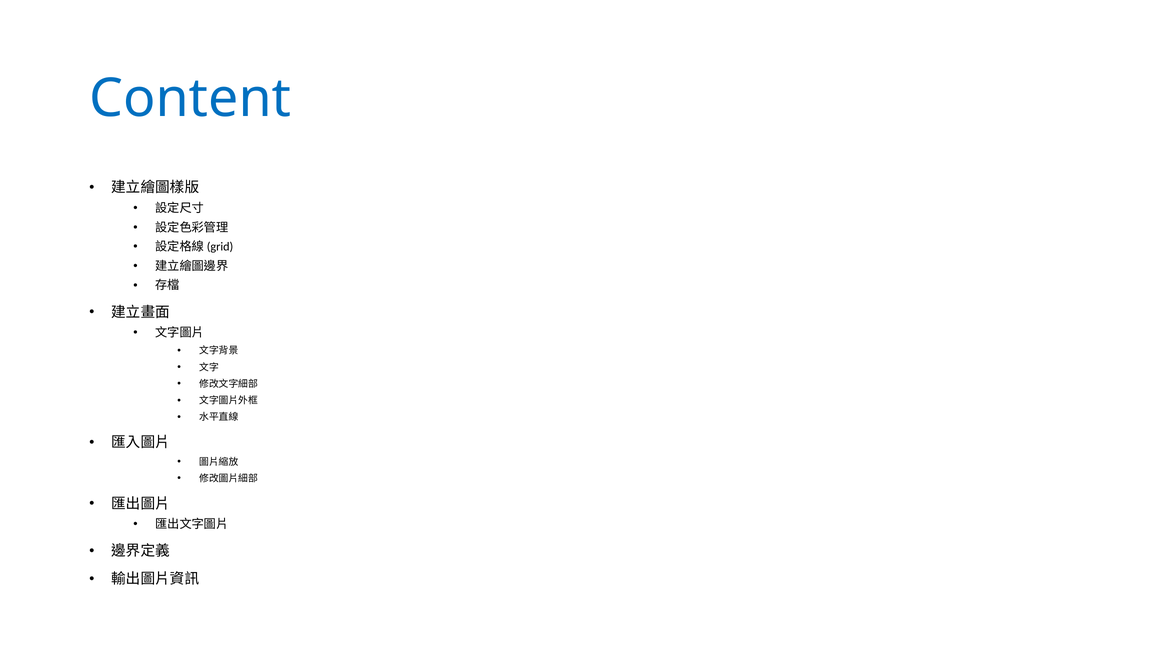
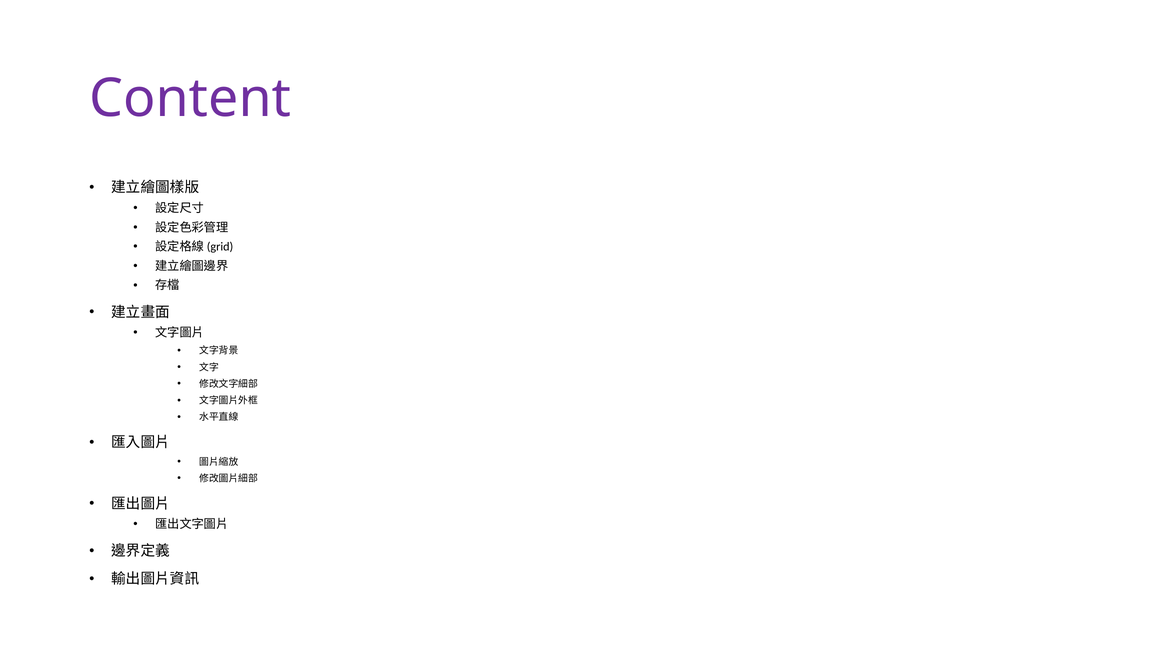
Content colour: blue -> purple
